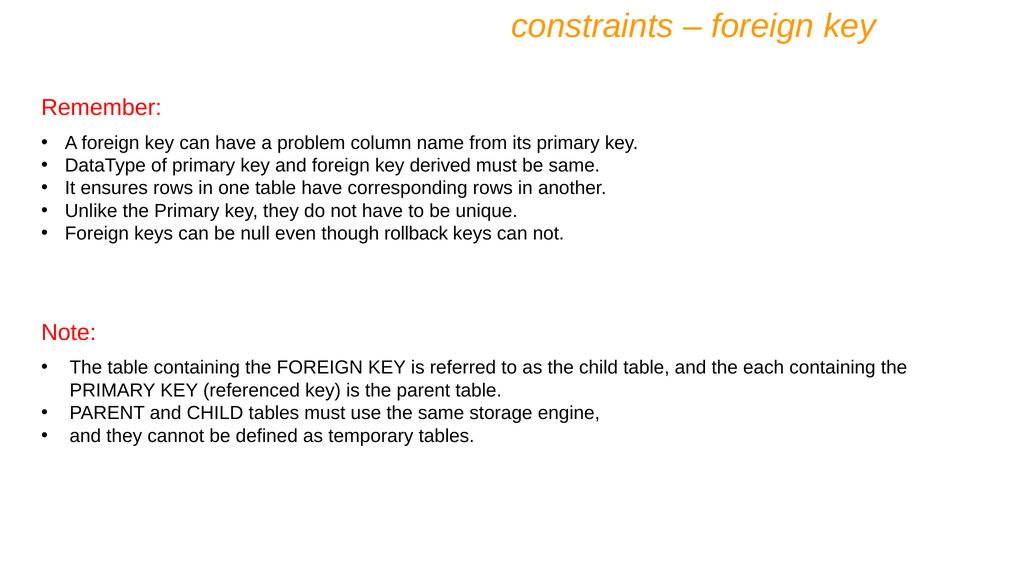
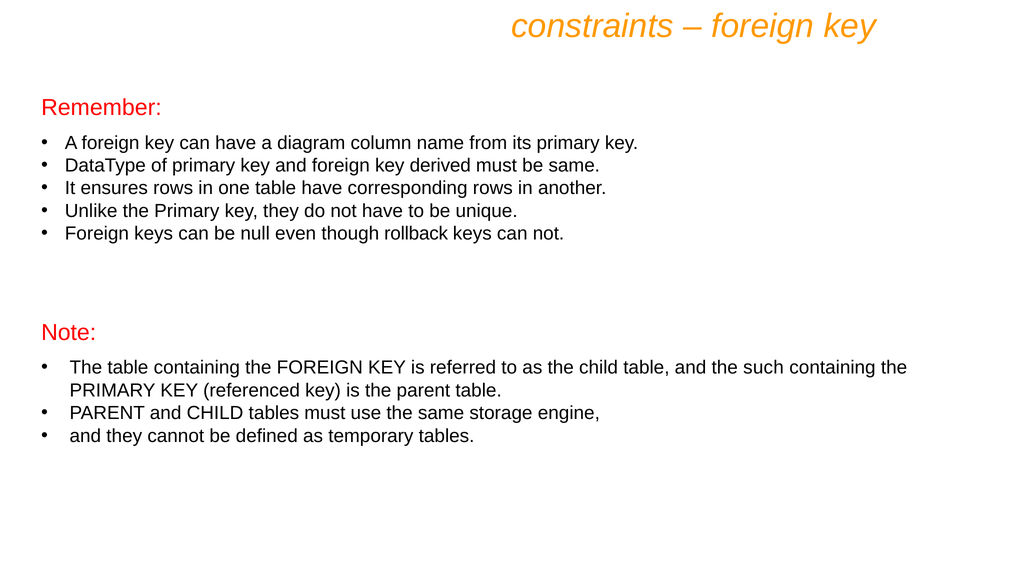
problem: problem -> diagram
each: each -> such
